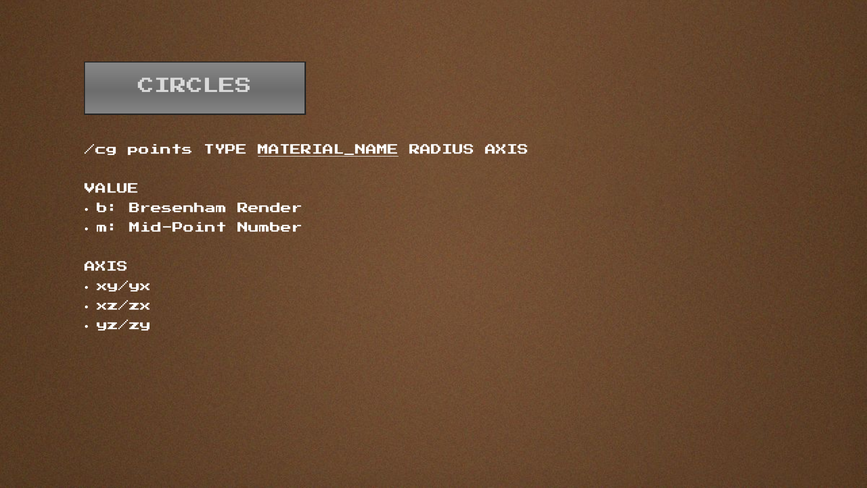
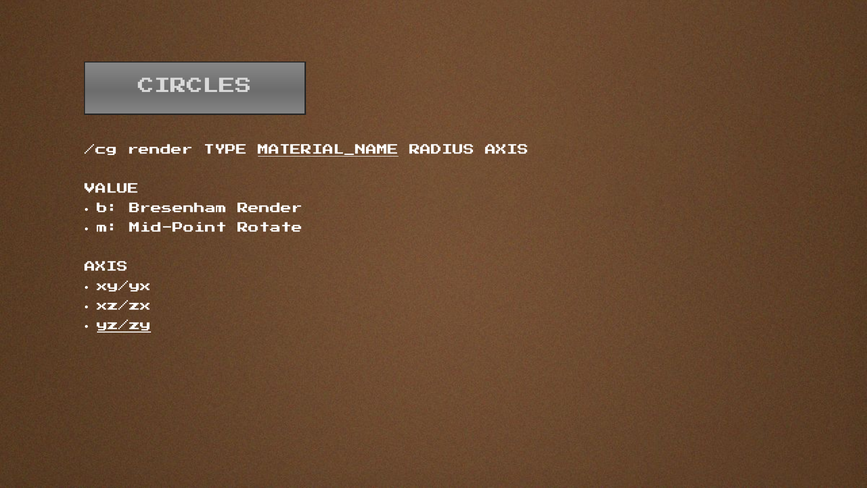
/cg points: points -> render
Number: Number -> Rotate
yz/zy underline: none -> present
